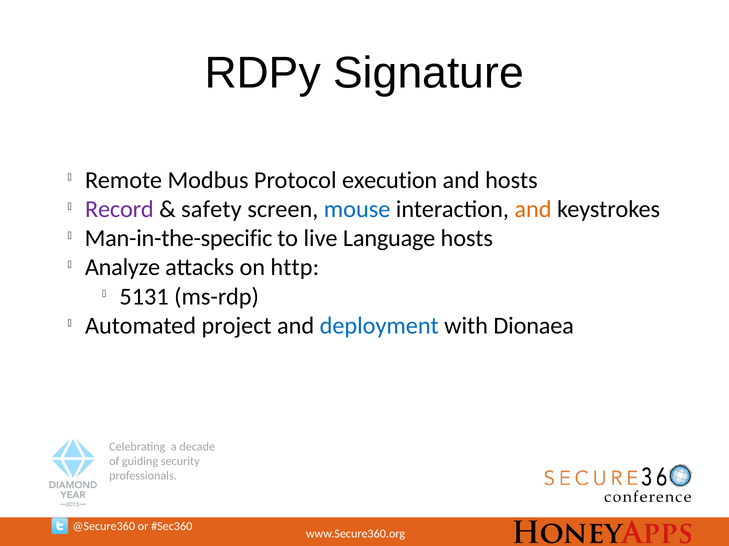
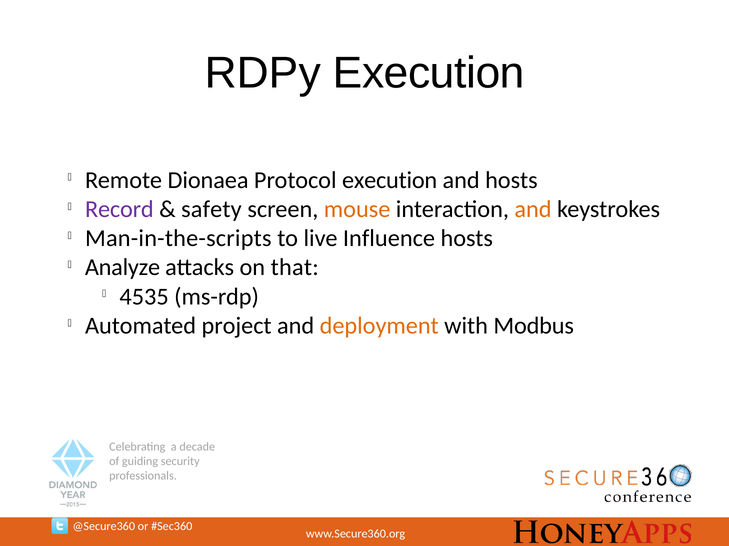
RDPy Signature: Signature -> Execution
Modbus: Modbus -> Dionaea
mouse colour: blue -> orange
Man-in-the-specific: Man-in-the-specific -> Man-in-the-scripts
Language: Language -> Influence
http: http -> that
5131: 5131 -> 4535
deployment colour: blue -> orange
Dionaea: Dionaea -> Modbus
